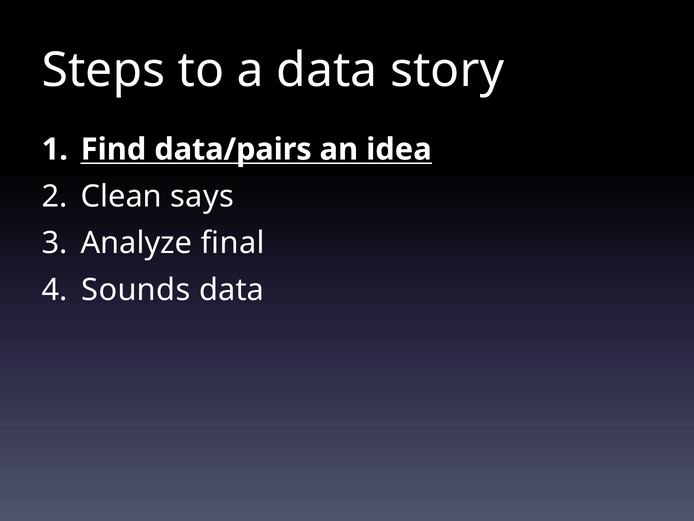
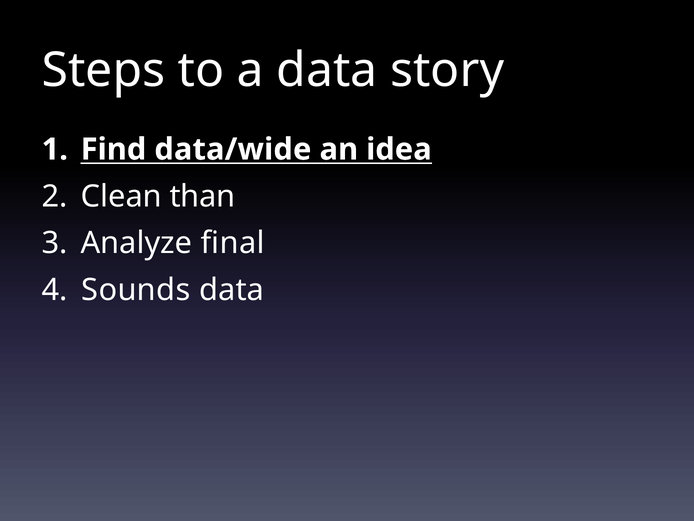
data/pairs: data/pairs -> data/wide
says: says -> than
